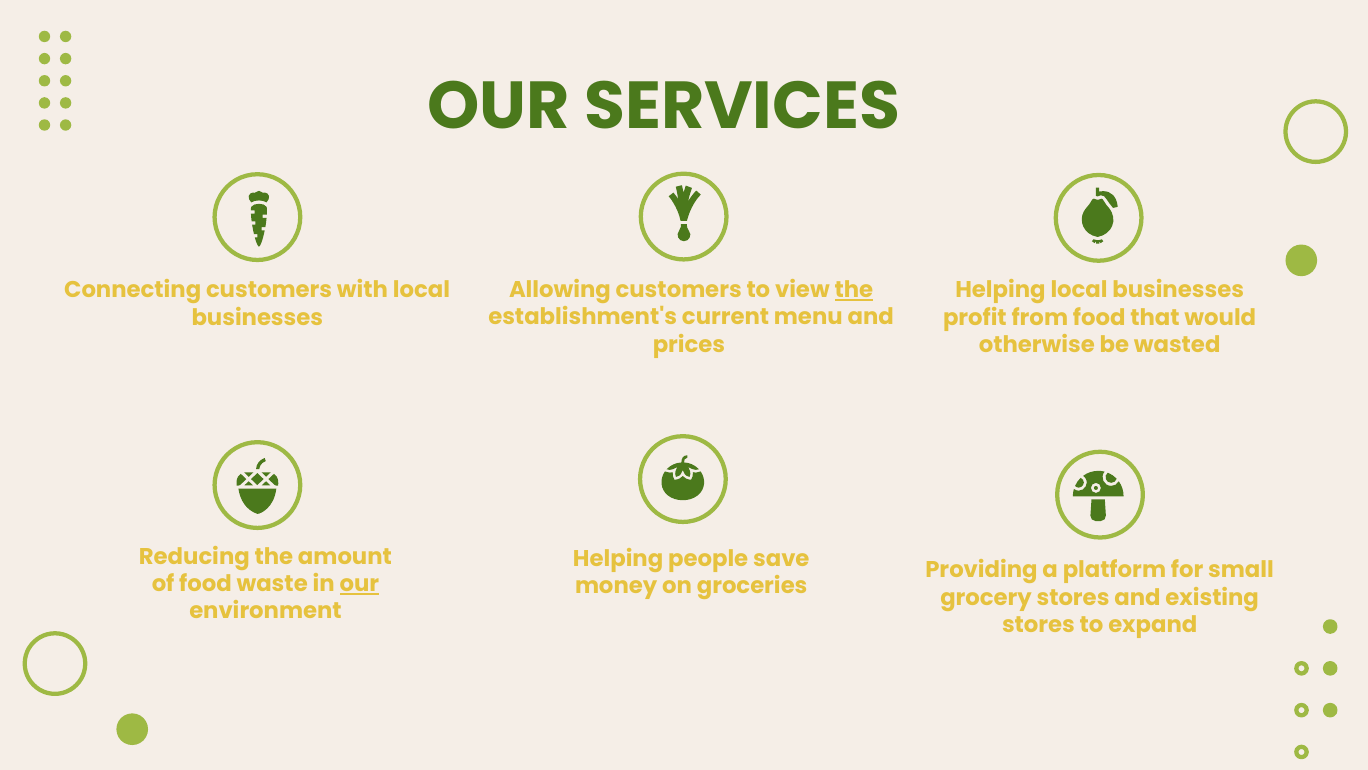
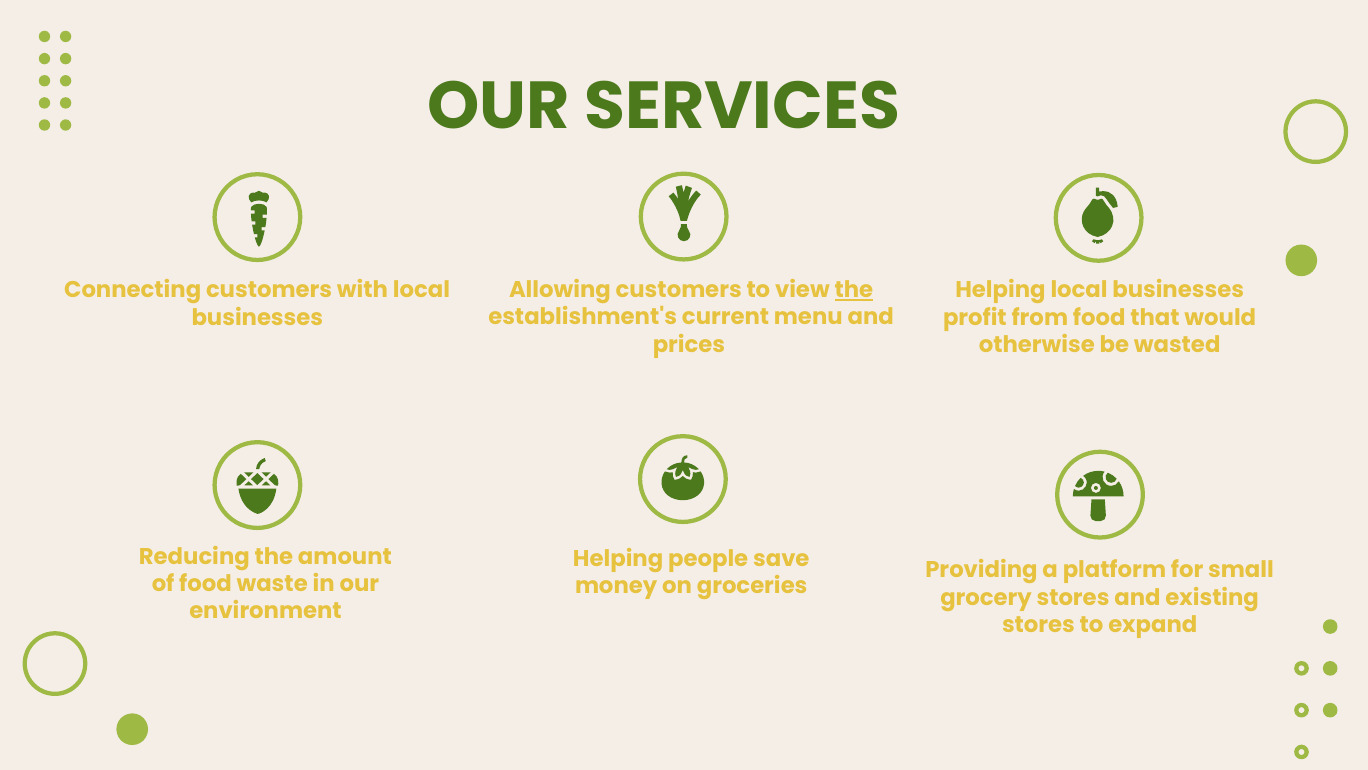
our at (359, 584) underline: present -> none
